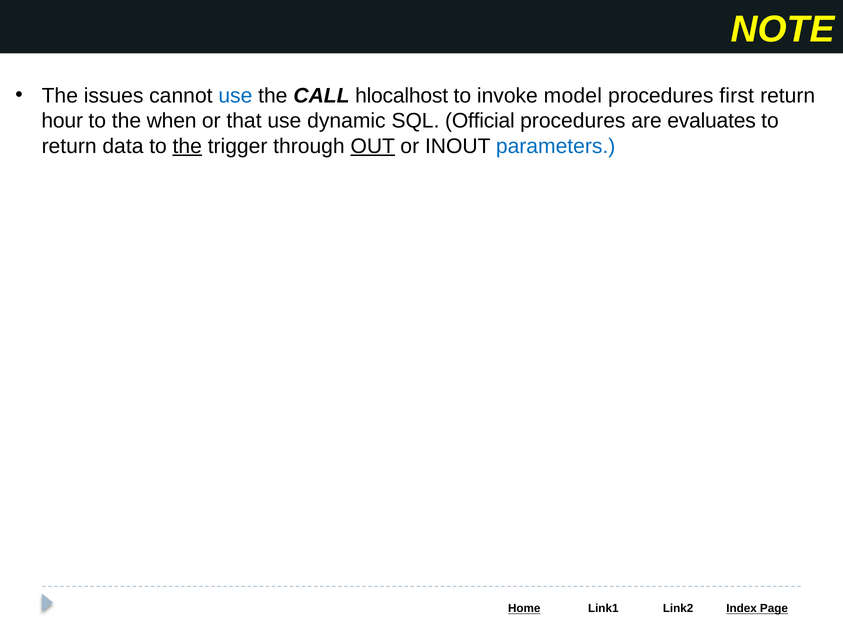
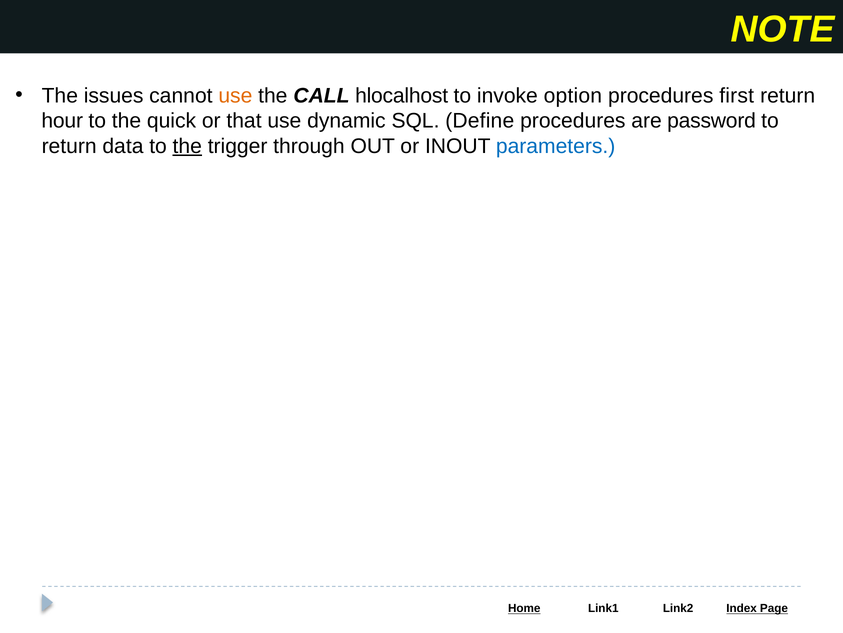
use at (235, 96) colour: blue -> orange
model: model -> option
when: when -> quick
Official: Official -> Define
evaluates: evaluates -> password
OUT underline: present -> none
